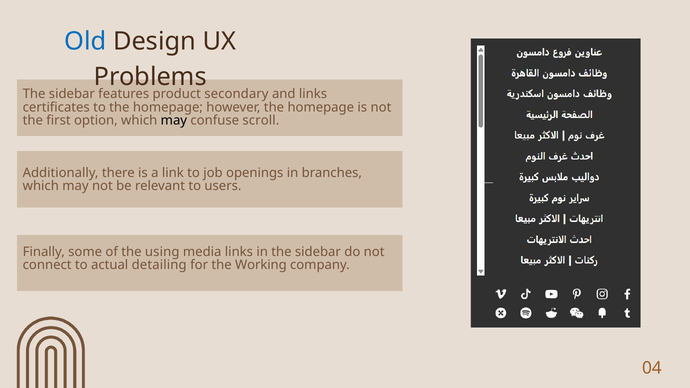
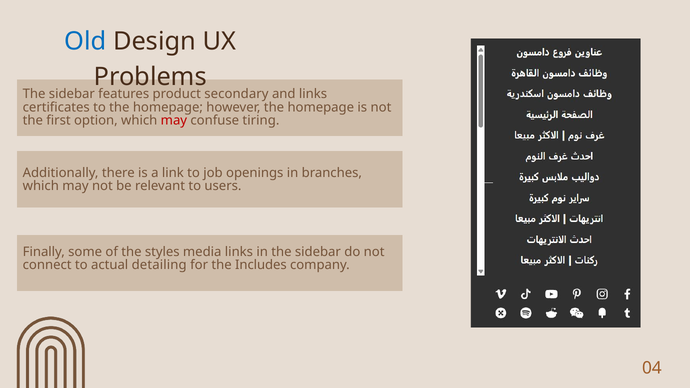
may at (174, 120) colour: black -> red
scroll: scroll -> tiring
using: using -> styles
Working: Working -> Includes
